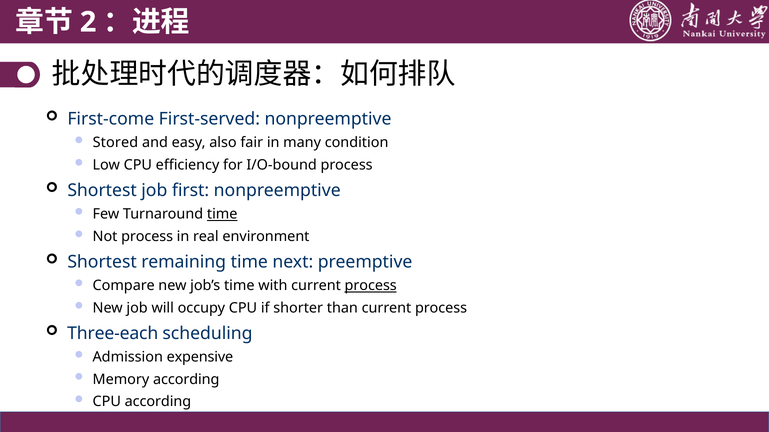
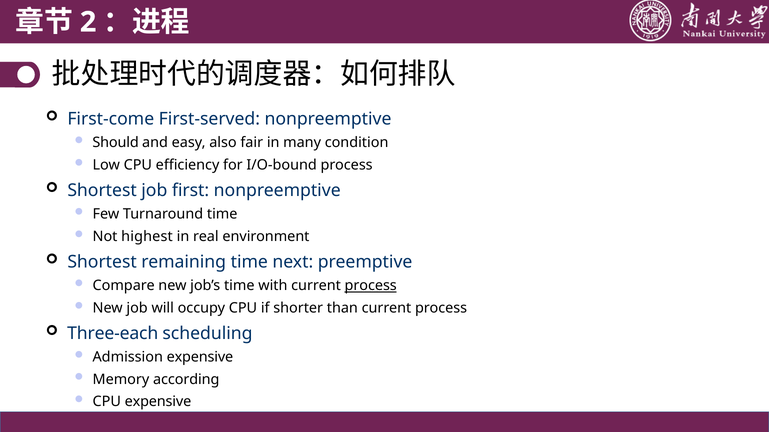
Stored: Stored -> Should
time at (222, 214) underline: present -> none
Not process: process -> highest
CPU according: according -> expensive
